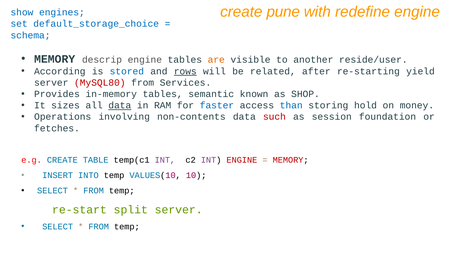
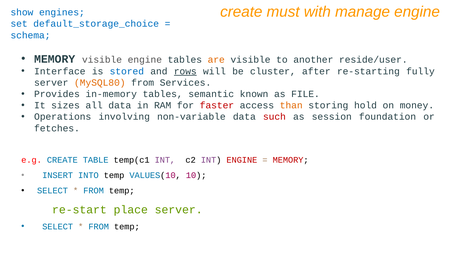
pune: pune -> must
redefine: redefine -> manage
MEMORY descrip: descrip -> visible
According: According -> Interface
related: related -> cluster
yield: yield -> fully
MySQL80 colour: red -> orange
SHOP: SHOP -> FILE
data at (120, 106) underline: present -> none
faster colour: blue -> red
than colour: blue -> orange
non-contents: non-contents -> non-variable
split: split -> place
